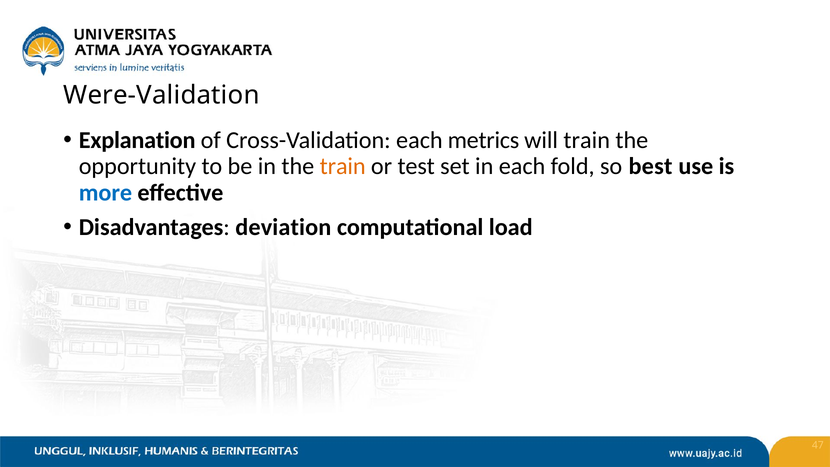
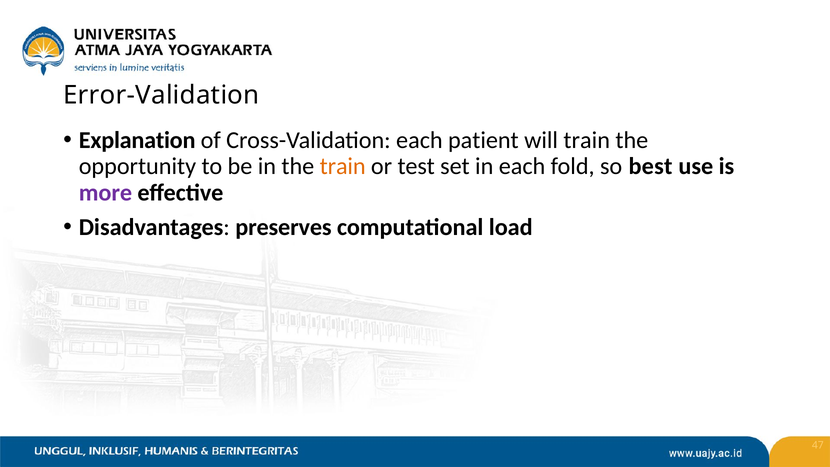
Were-Validation: Were-Validation -> Error-Validation
metrics: metrics -> patient
more colour: blue -> purple
deviation: deviation -> preserves
